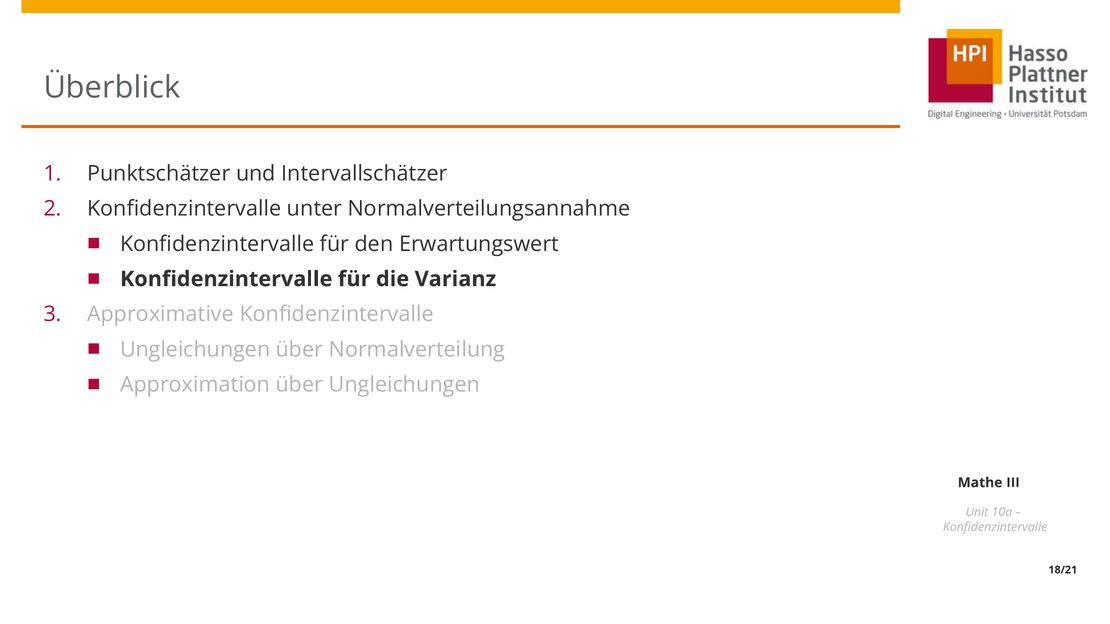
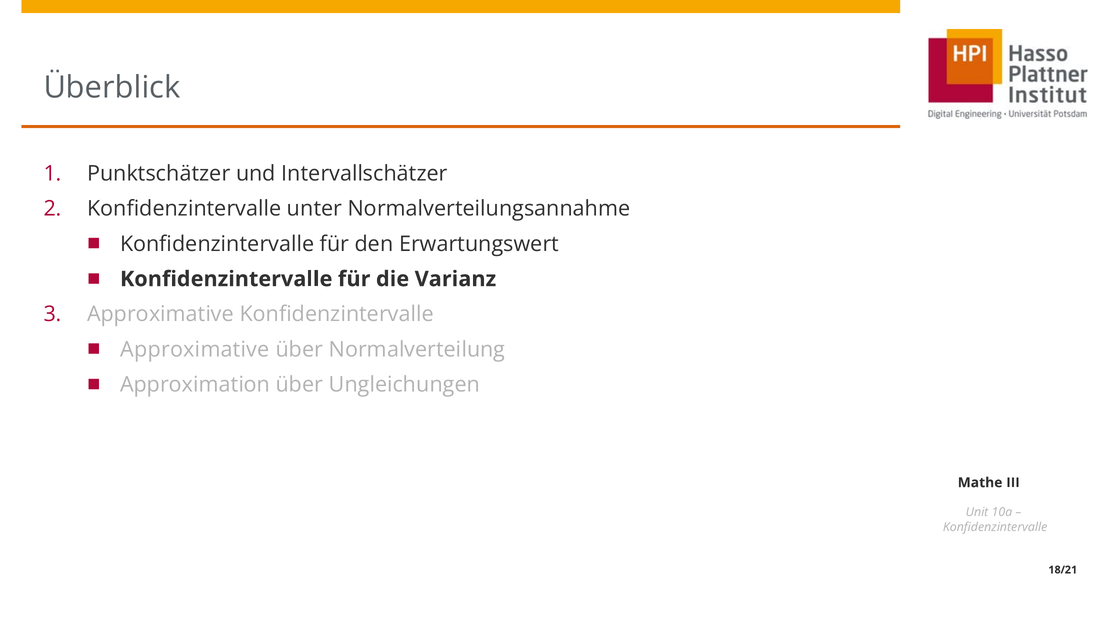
Ungleichungen at (195, 350): Ungleichungen -> Approximative
